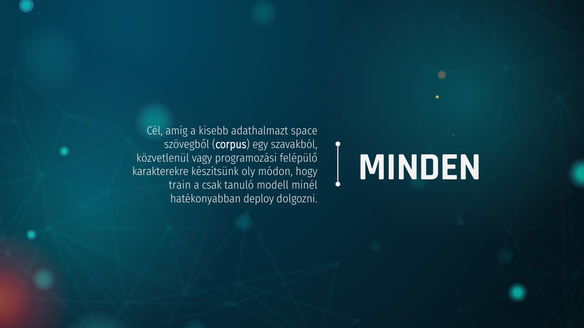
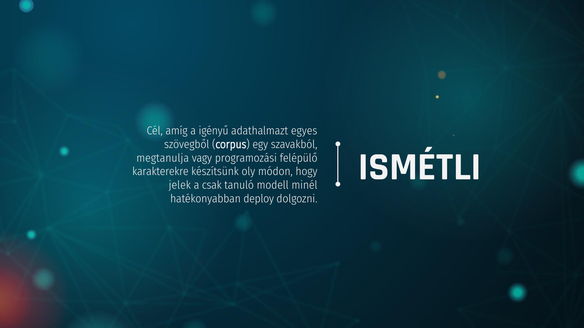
kisebb: kisebb -> igényű
space: space -> egyes
közvetlenül: közvetlenül -> megtanulja
MINDEN: MINDEN -> ISMÉTLI
train: train -> jelek
